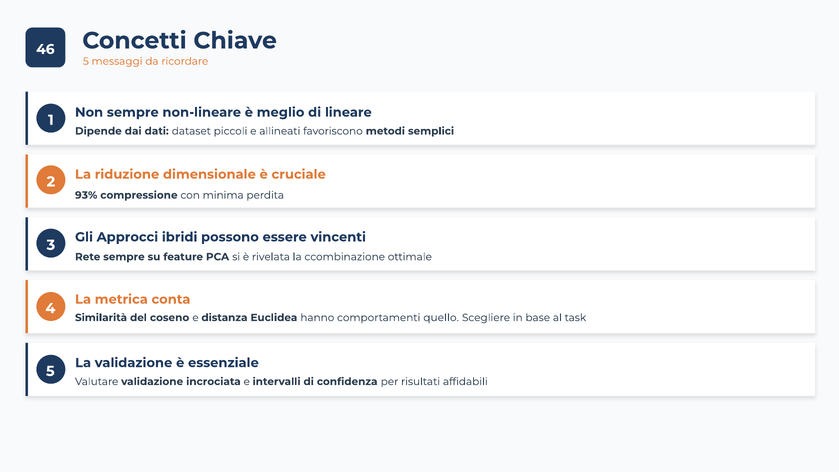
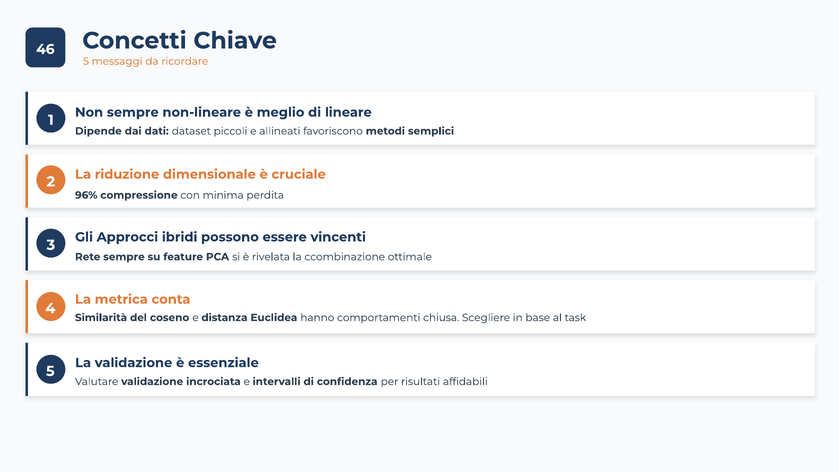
93%: 93% -> 96%
quello: quello -> chiusa
